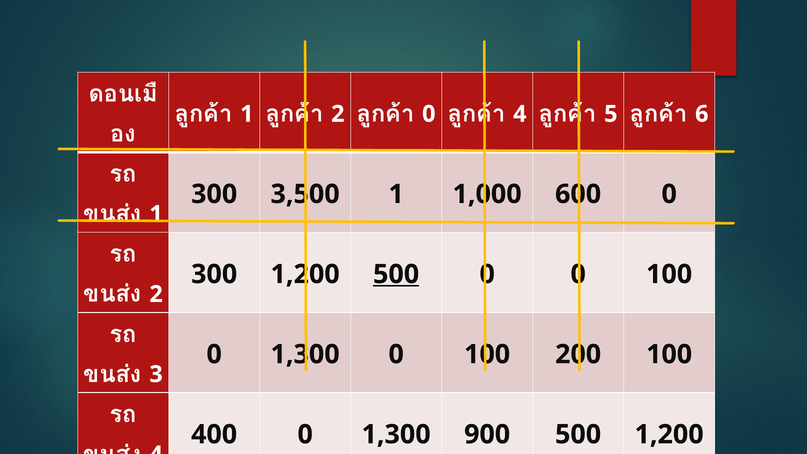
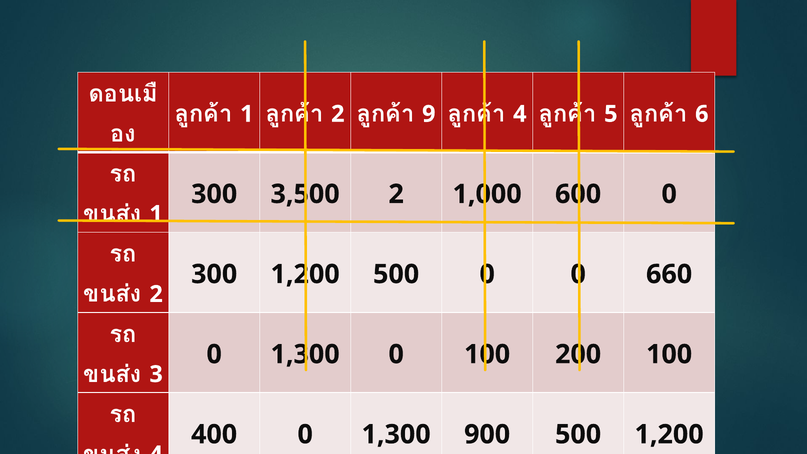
0 at (429, 114): 0 -> 9
3,500 1: 1 -> 2
500 at (396, 274) underline: present -> none
100 at (669, 274): 100 -> 660
